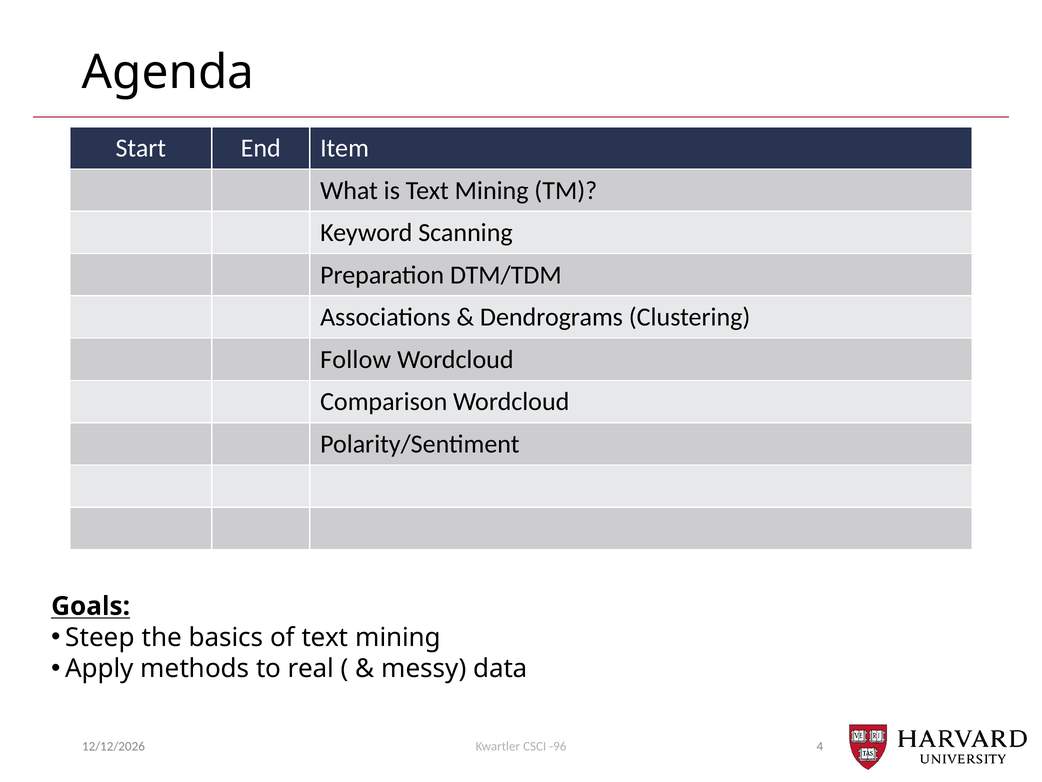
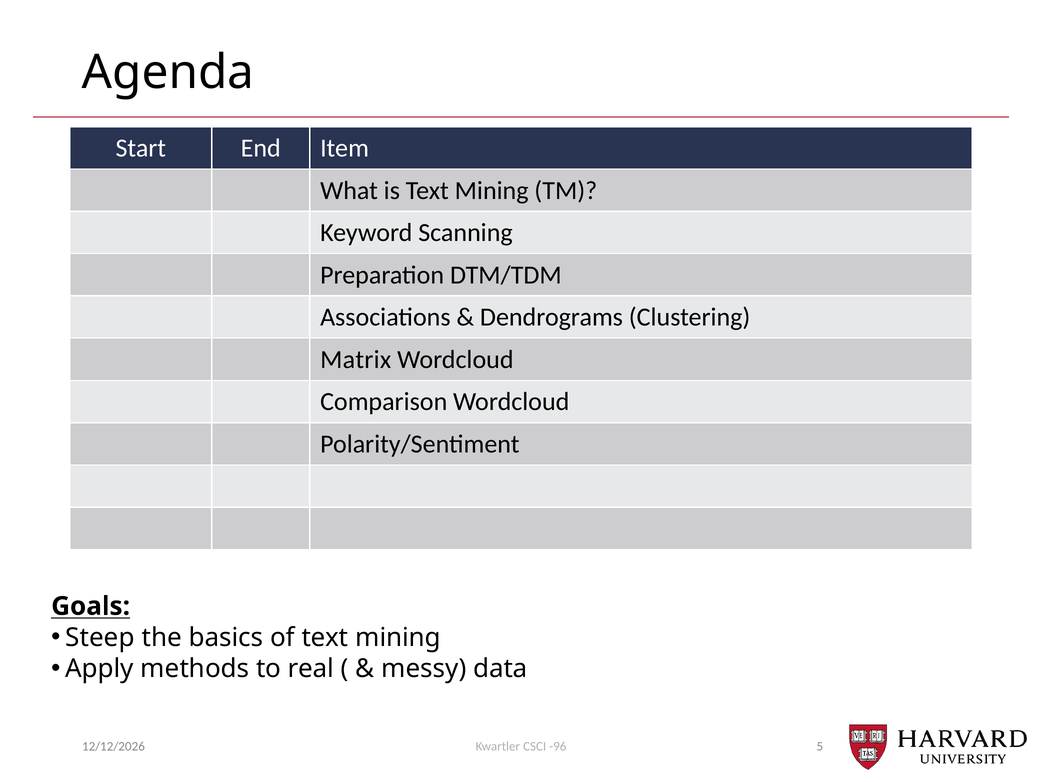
Follow: Follow -> Matrix
4: 4 -> 5
